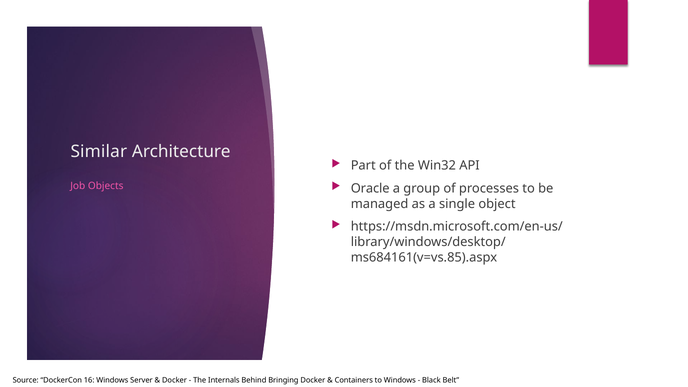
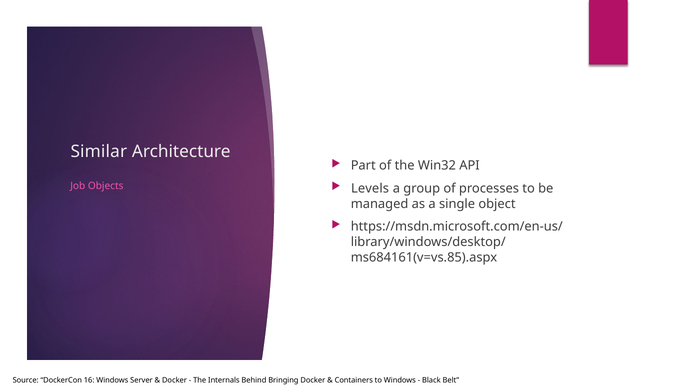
Oracle: Oracle -> Levels
